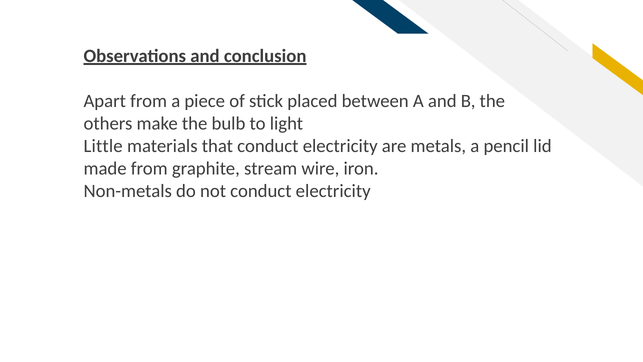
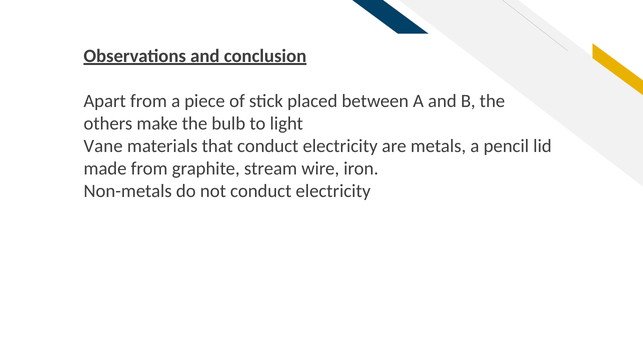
Little: Little -> Vane
